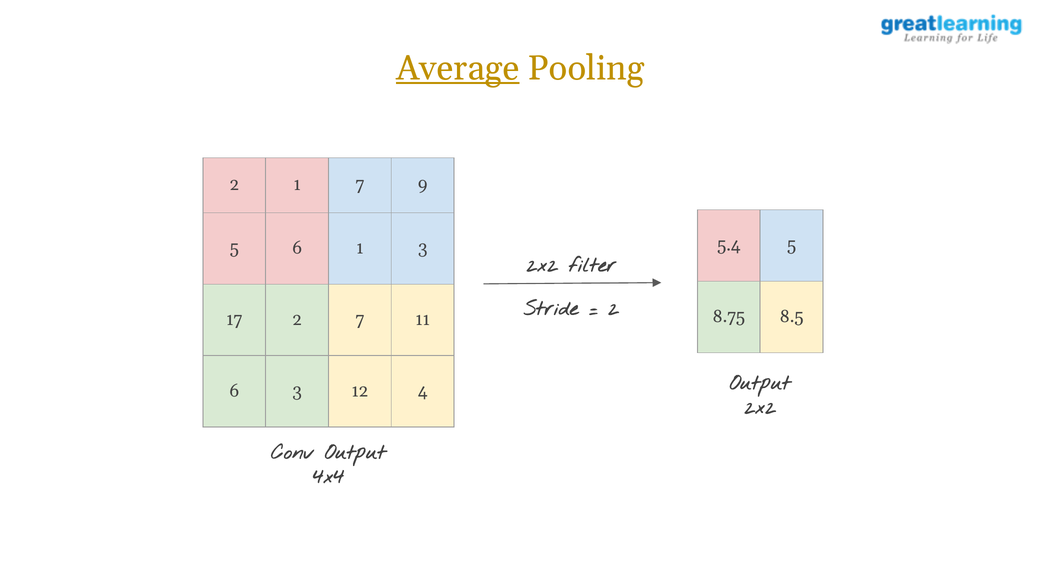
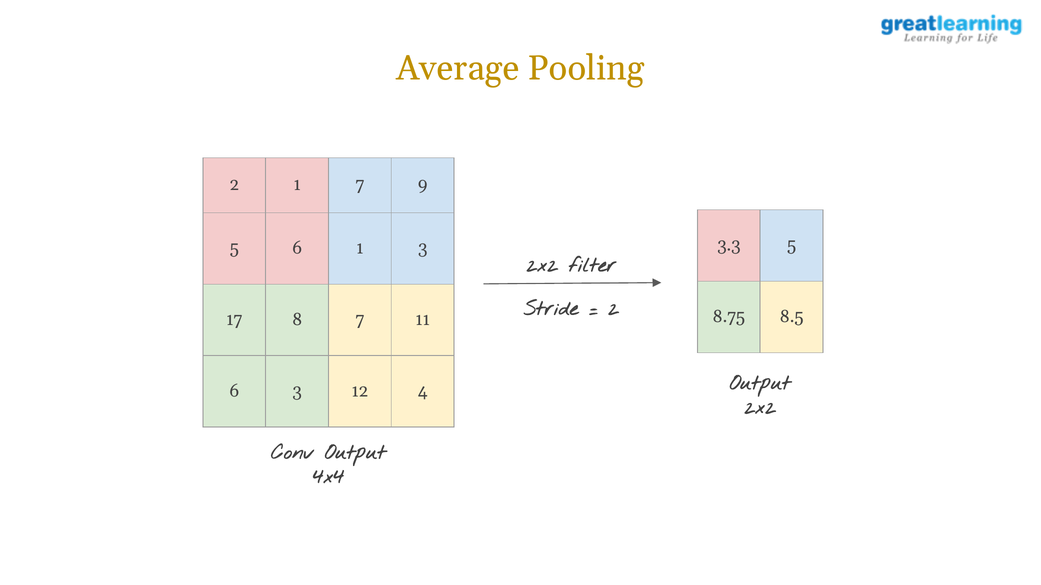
Average underline: present -> none
5.4: 5.4 -> 3.3
17 2: 2 -> 8
